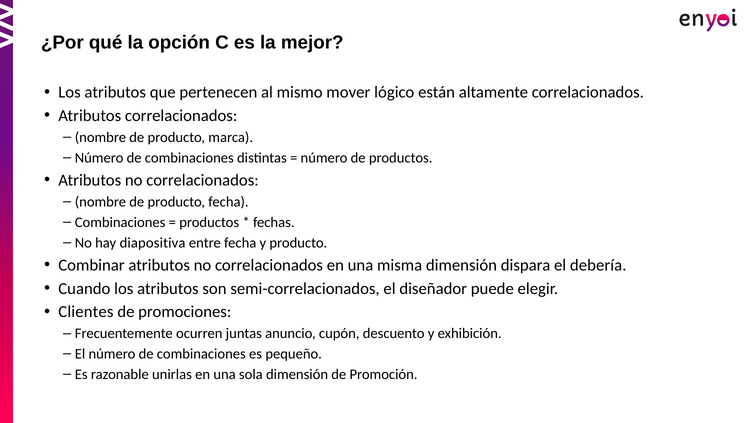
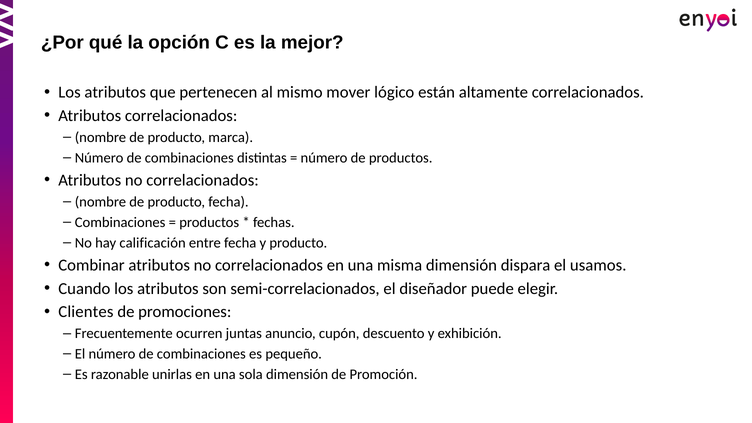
diapositiva: diapositiva -> calificación
debería: debería -> usamos
